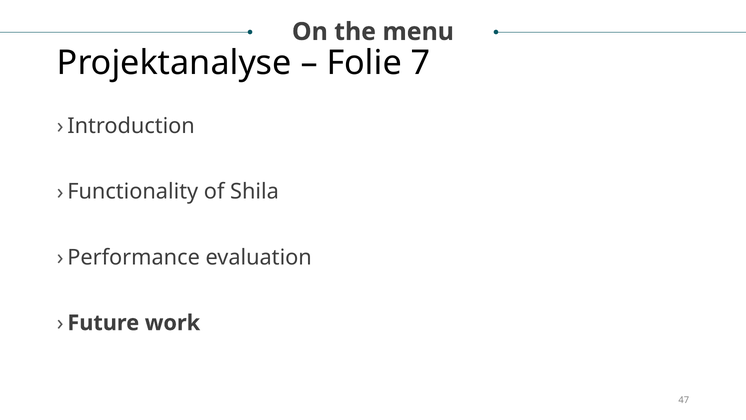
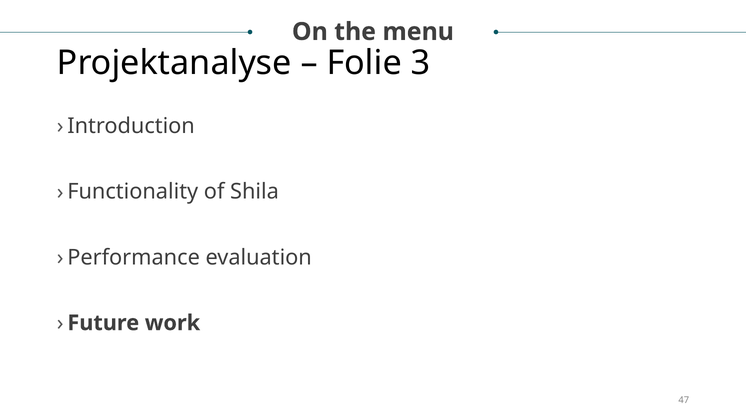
7: 7 -> 3
